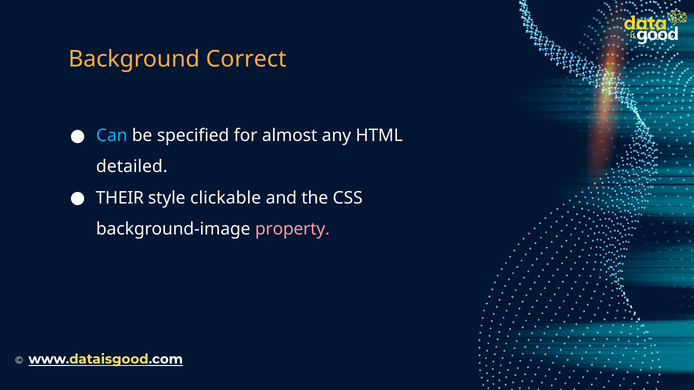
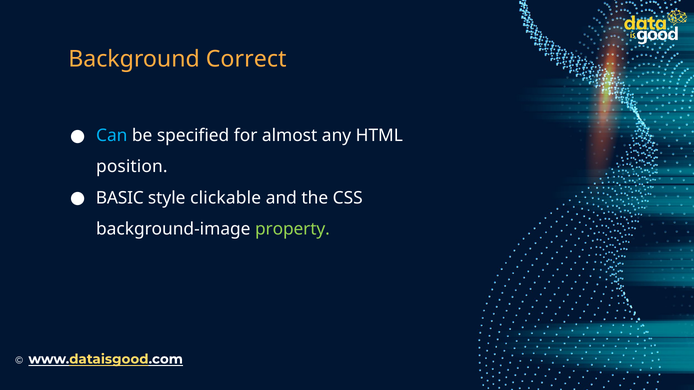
detailed: detailed -> position
THEIR: THEIR -> BASIC
property colour: pink -> light green
